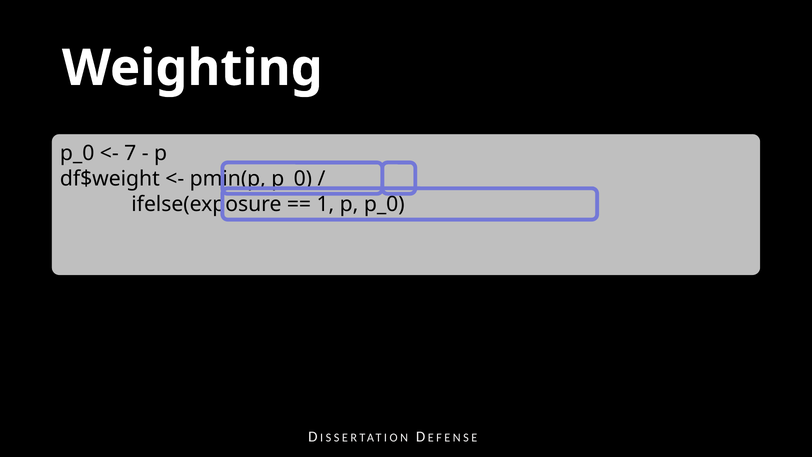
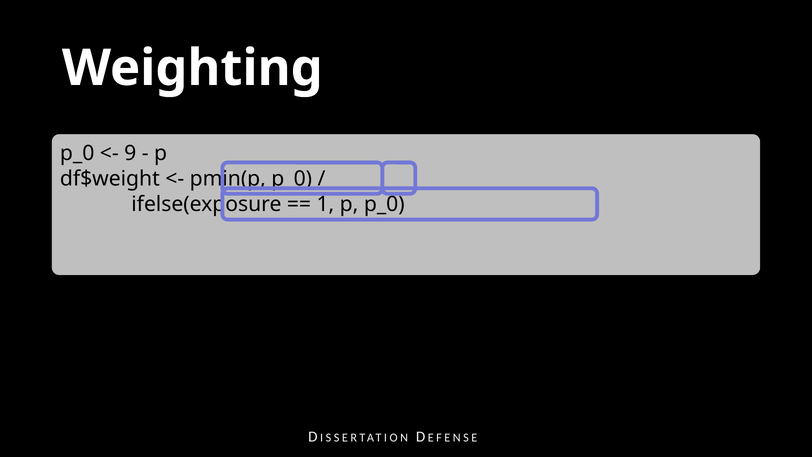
7: 7 -> 9
